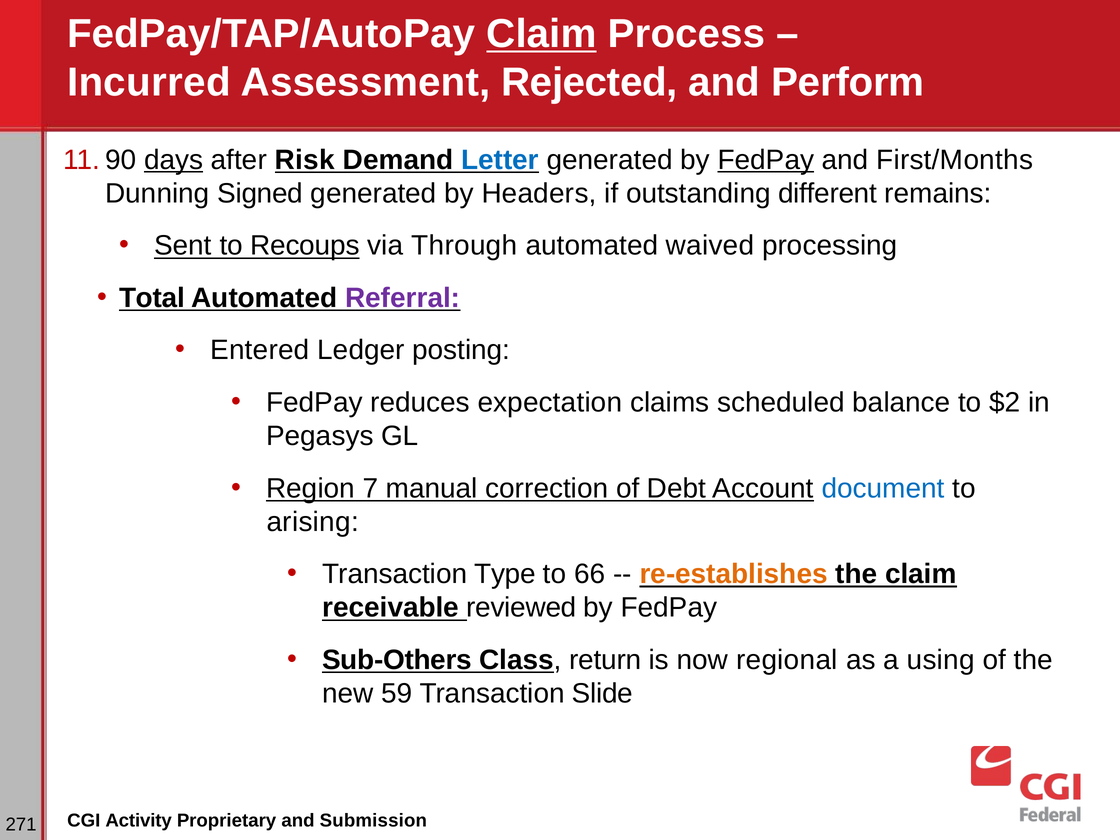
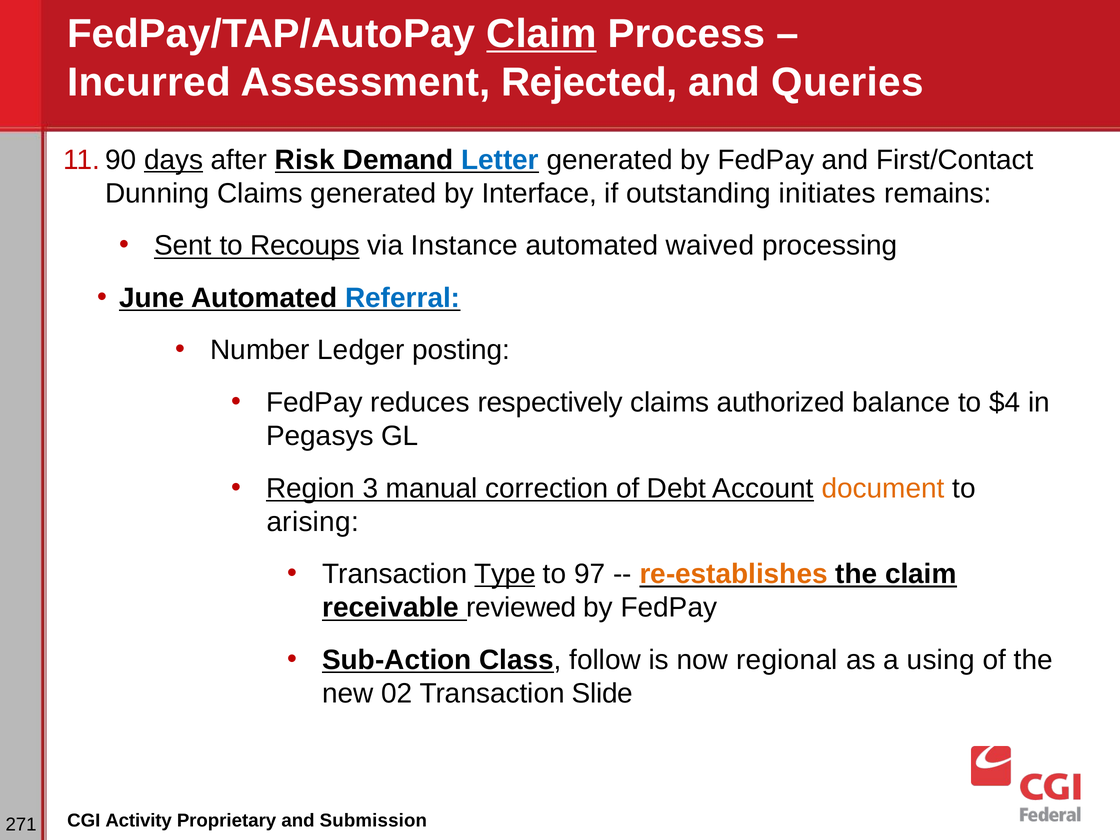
Perform: Perform -> Queries
FedPay at (766, 160) underline: present -> none
First/Months: First/Months -> First/Contact
Dunning Signed: Signed -> Claims
Headers: Headers -> Interface
different: different -> initiates
Through: Through -> Instance
Total: Total -> June
Referral colour: purple -> blue
Entered: Entered -> Number
expectation: expectation -> respectively
scheduled: scheduled -> authorized
$2: $2 -> $4
7: 7 -> 3
document colour: blue -> orange
Type underline: none -> present
66: 66 -> 97
Sub-Others: Sub-Others -> Sub-Action
return: return -> follow
59: 59 -> 02
